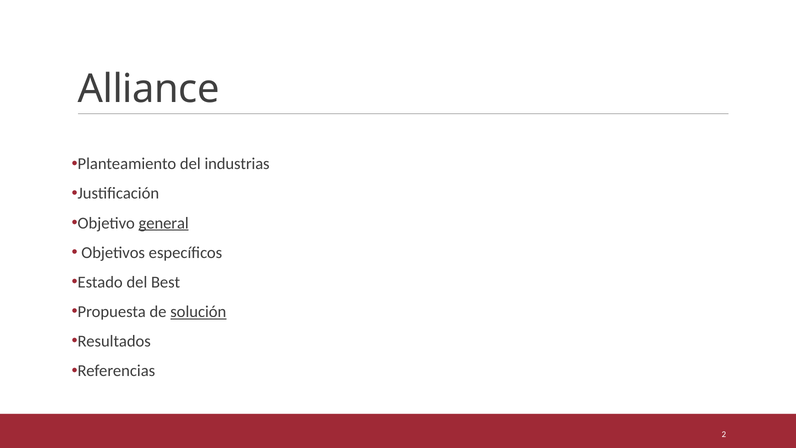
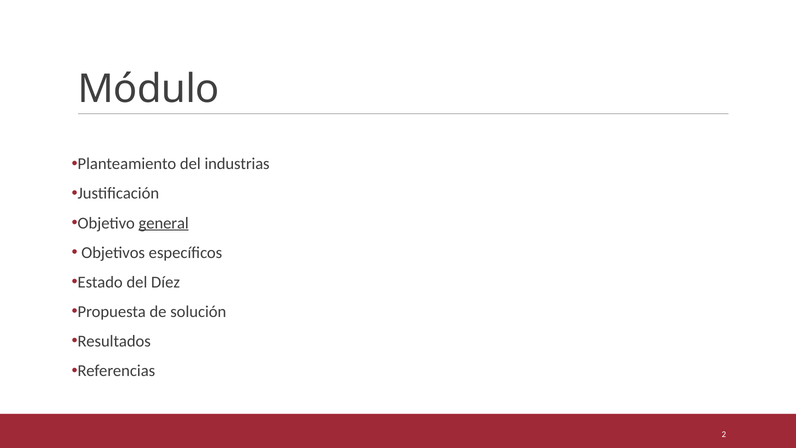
Alliance: Alliance -> Módulo
Best: Best -> Díez
solución underline: present -> none
